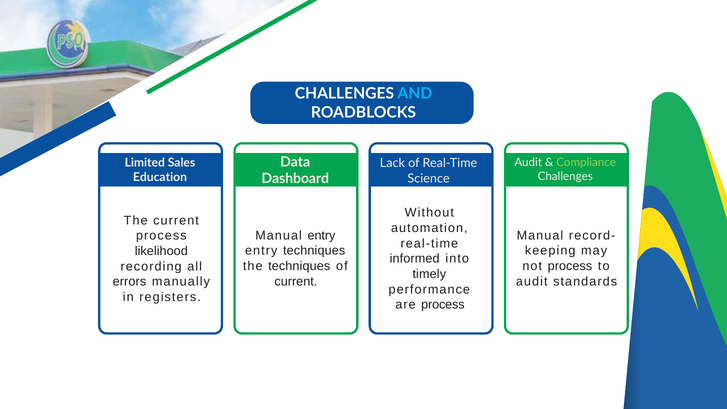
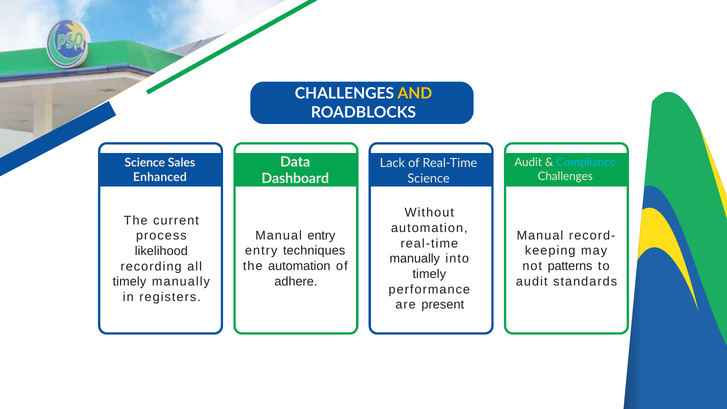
AND colour: light blue -> yellow
Compliance at (586, 162) colour: light green -> light blue
Limited at (145, 163): Limited -> Science
Education: Education -> Enhanced
informed at (415, 259): informed -> manually
the techniques: techniques -> automation
not process: process -> patterns
current at (296, 281): current -> adhere
errors at (129, 282): errors -> timely
are process: process -> present
